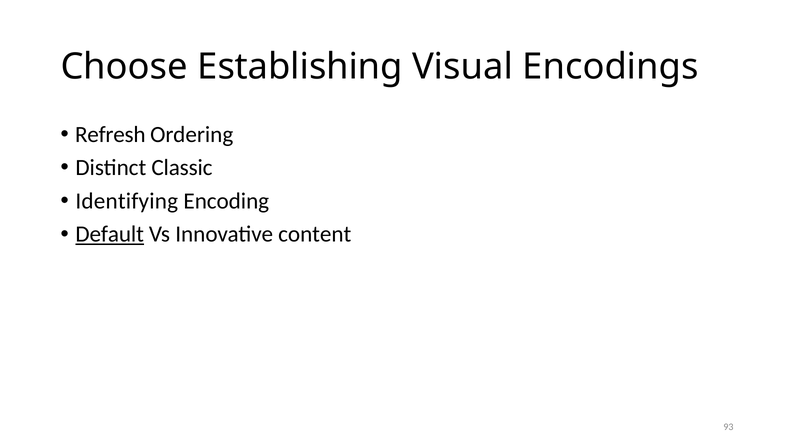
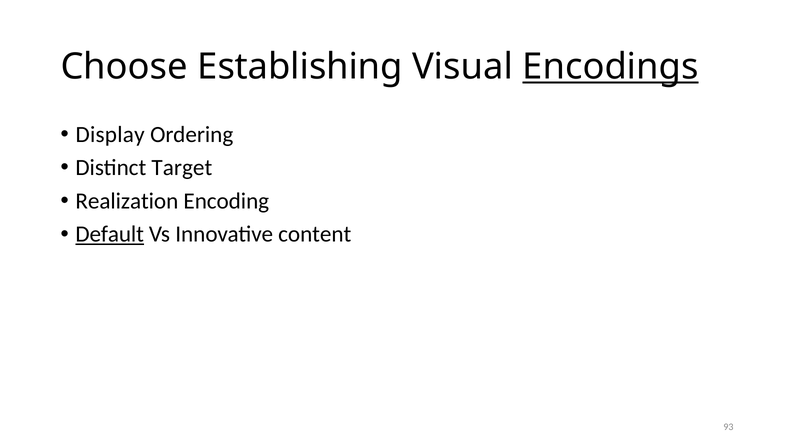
Encodings underline: none -> present
Refresh: Refresh -> Display
Classic: Classic -> Target
Identifying: Identifying -> Realization
